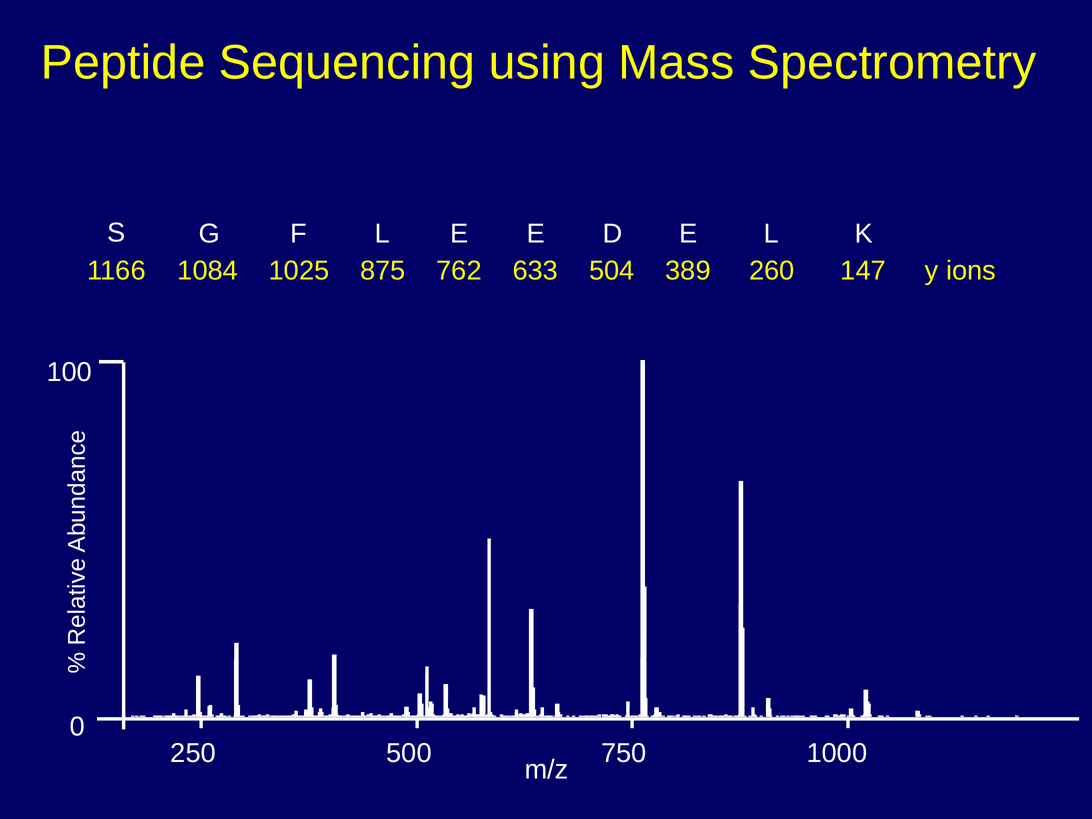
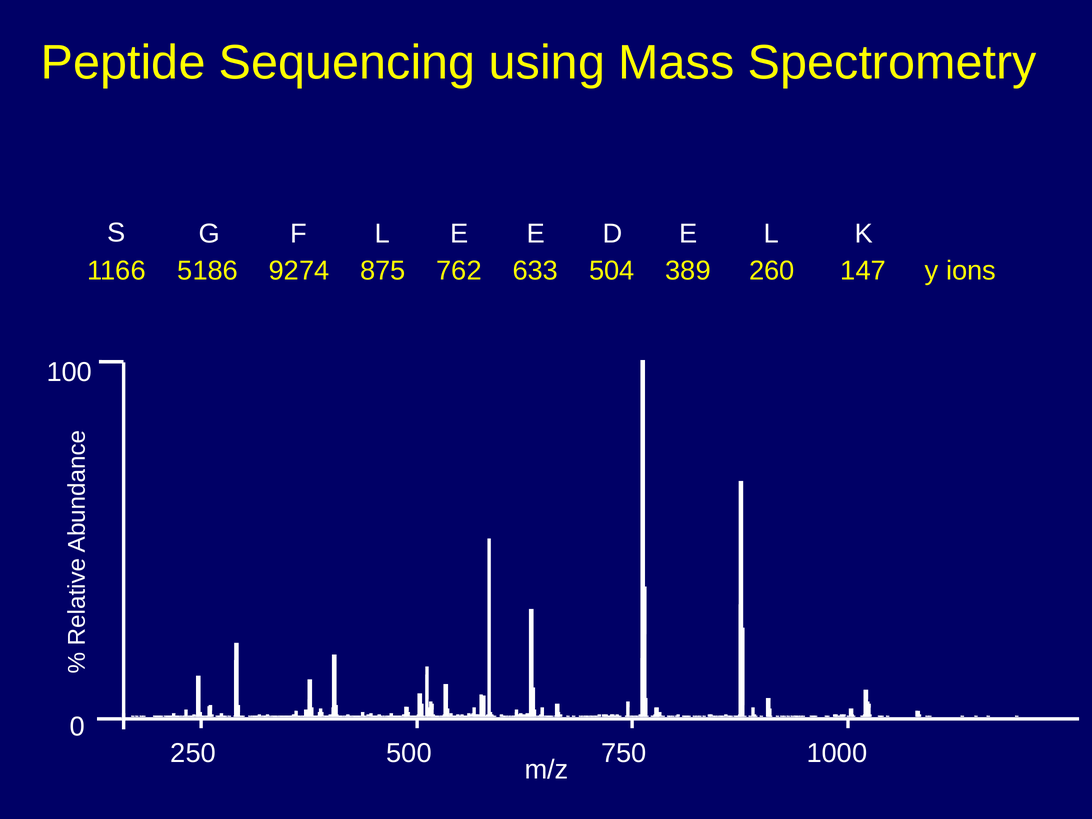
1084: 1084 -> 5186
1025: 1025 -> 9274
